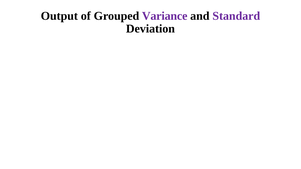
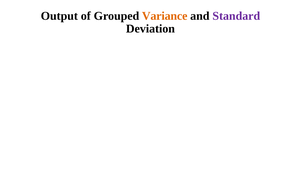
Variance colour: purple -> orange
